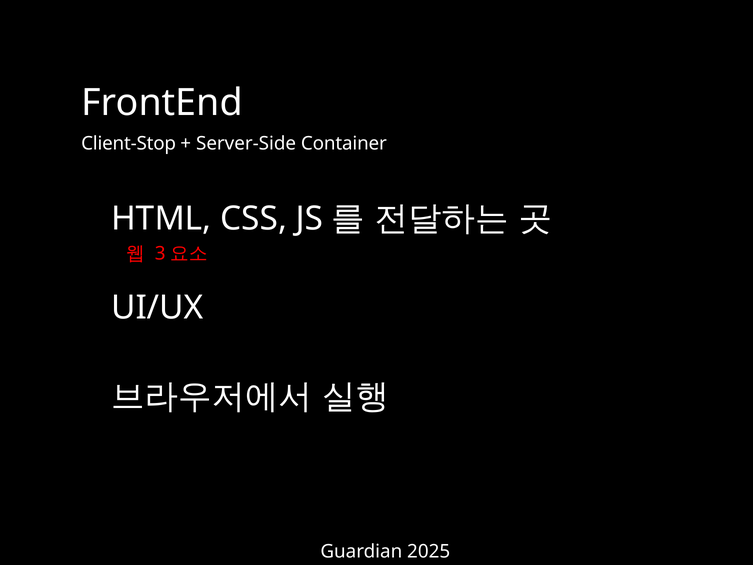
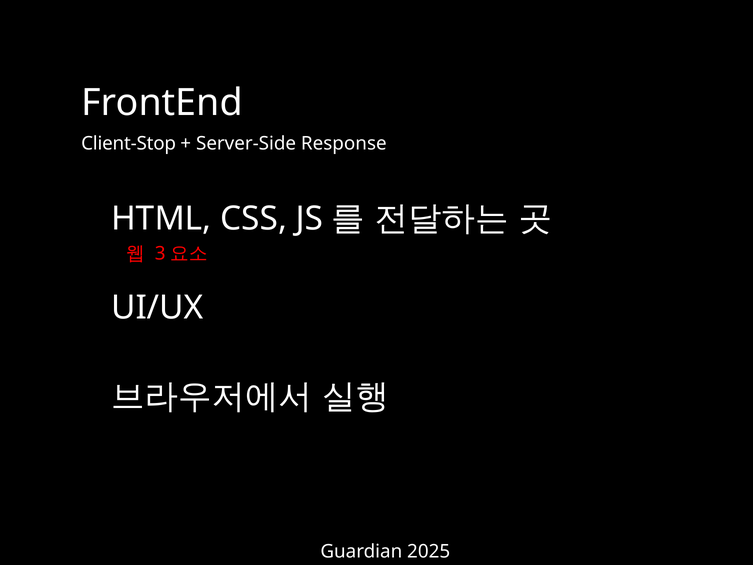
Container: Container -> Response
